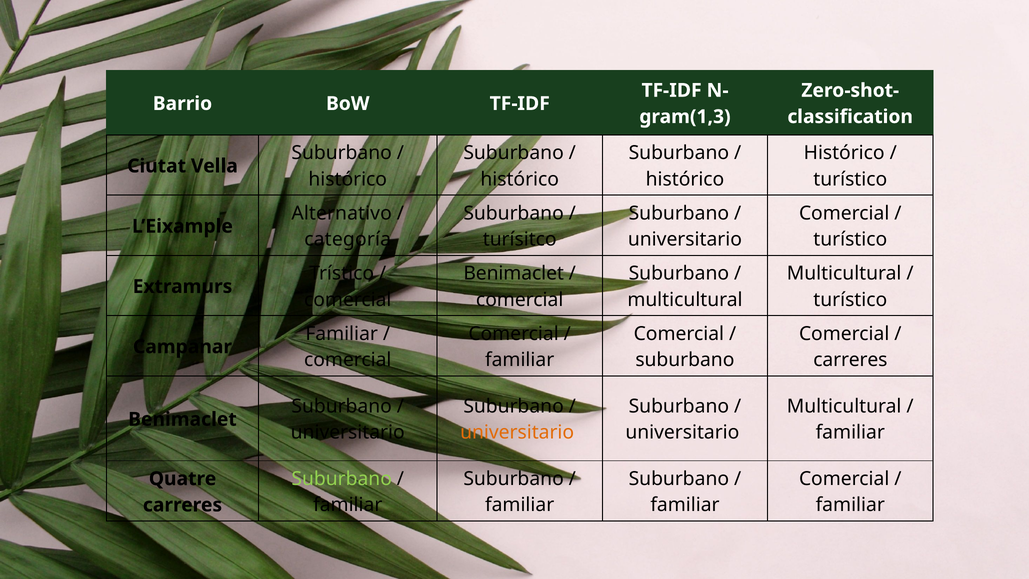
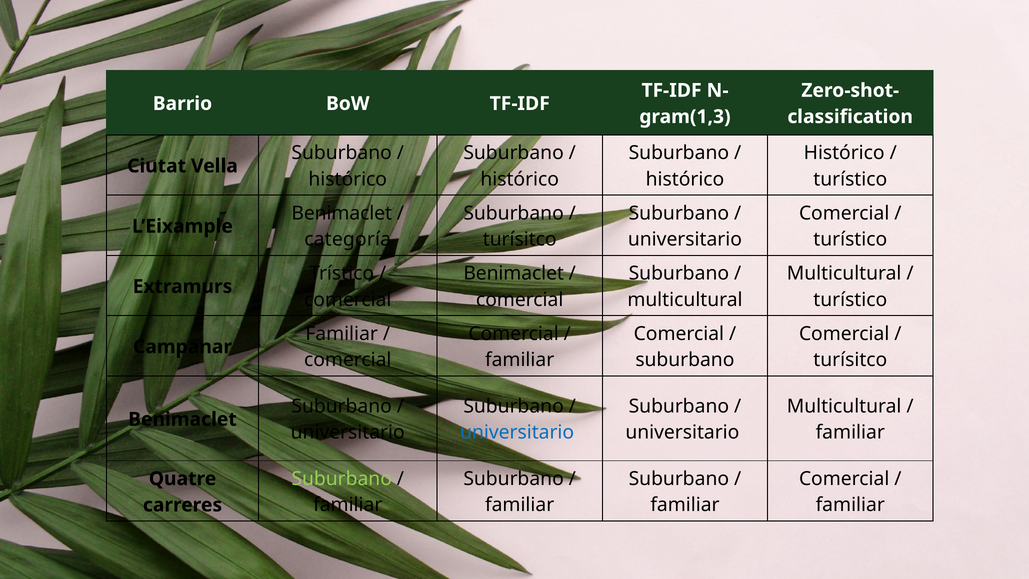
Alternativo at (342, 213): Alternativo -> Benimaclet
carreres at (850, 360): carreres -> turísitco
universitario at (517, 432) colour: orange -> blue
